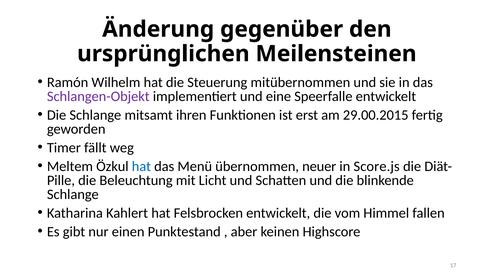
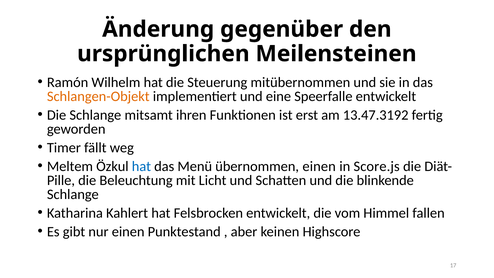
Schlangen-Objekt colour: purple -> orange
29.00.2015: 29.00.2015 -> 13.47.3192
übernommen neuer: neuer -> einen
